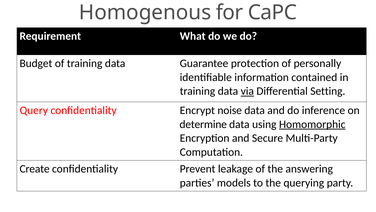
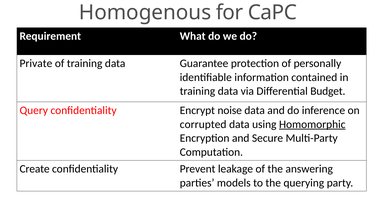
Budget: Budget -> Private
via underline: present -> none
Setting: Setting -> Budget
determine: determine -> corrupted
